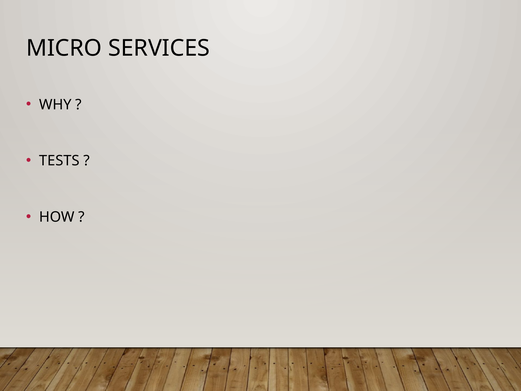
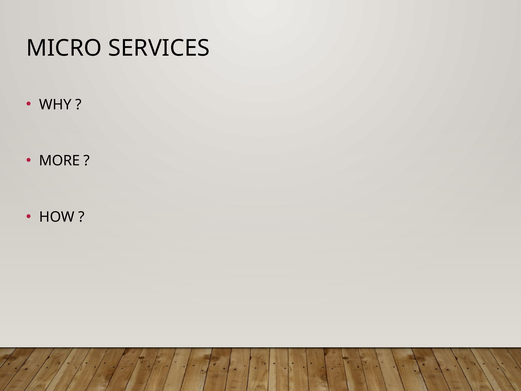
TESTS: TESTS -> MORE
